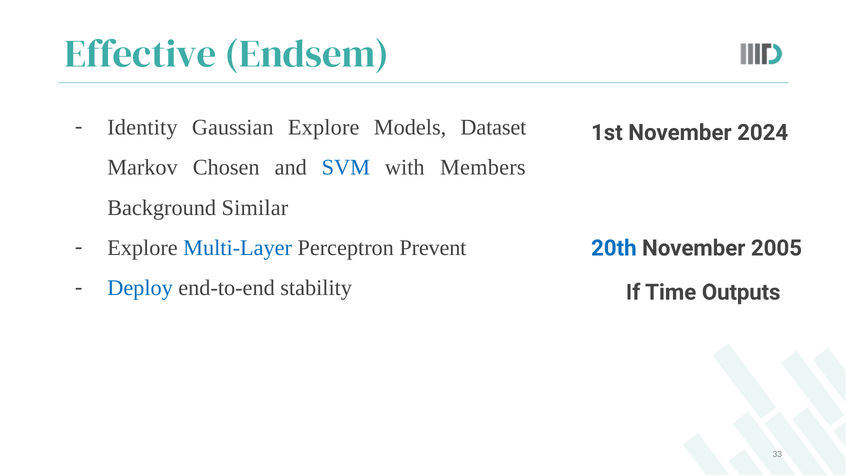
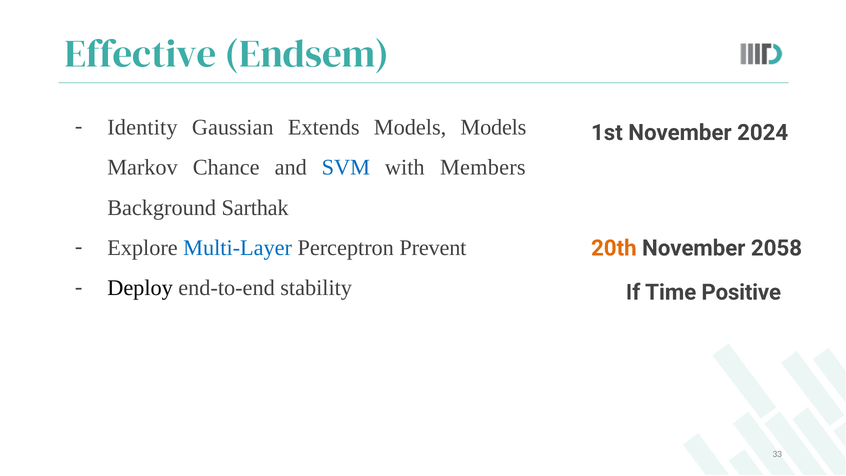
Gaussian Explore: Explore -> Extends
Models Dataset: Dataset -> Models
Chosen: Chosen -> Chance
Similar: Similar -> Sarthak
20th colour: blue -> orange
2005: 2005 -> 2058
Deploy colour: blue -> black
Outputs: Outputs -> Positive
